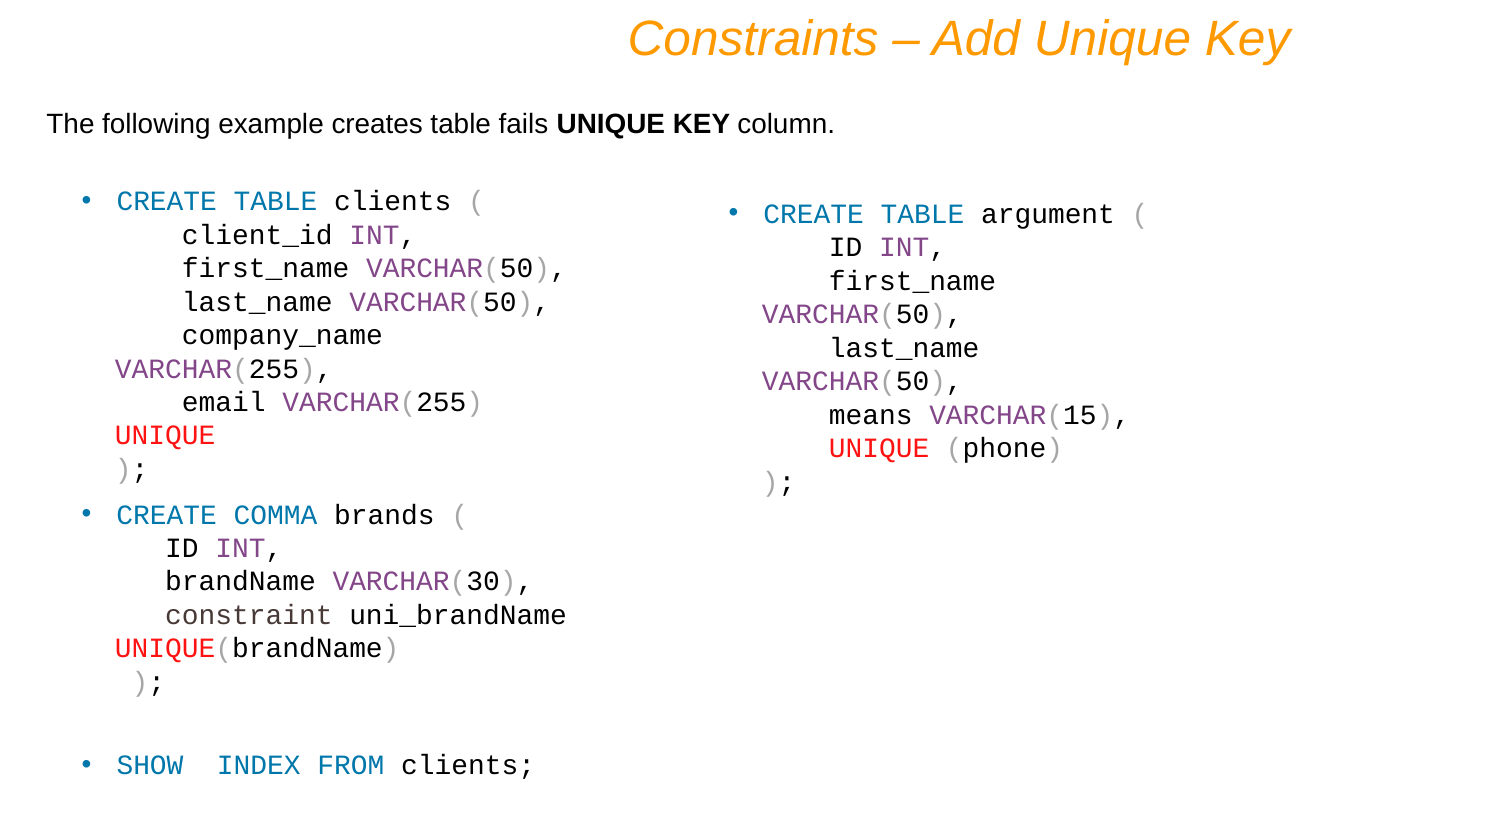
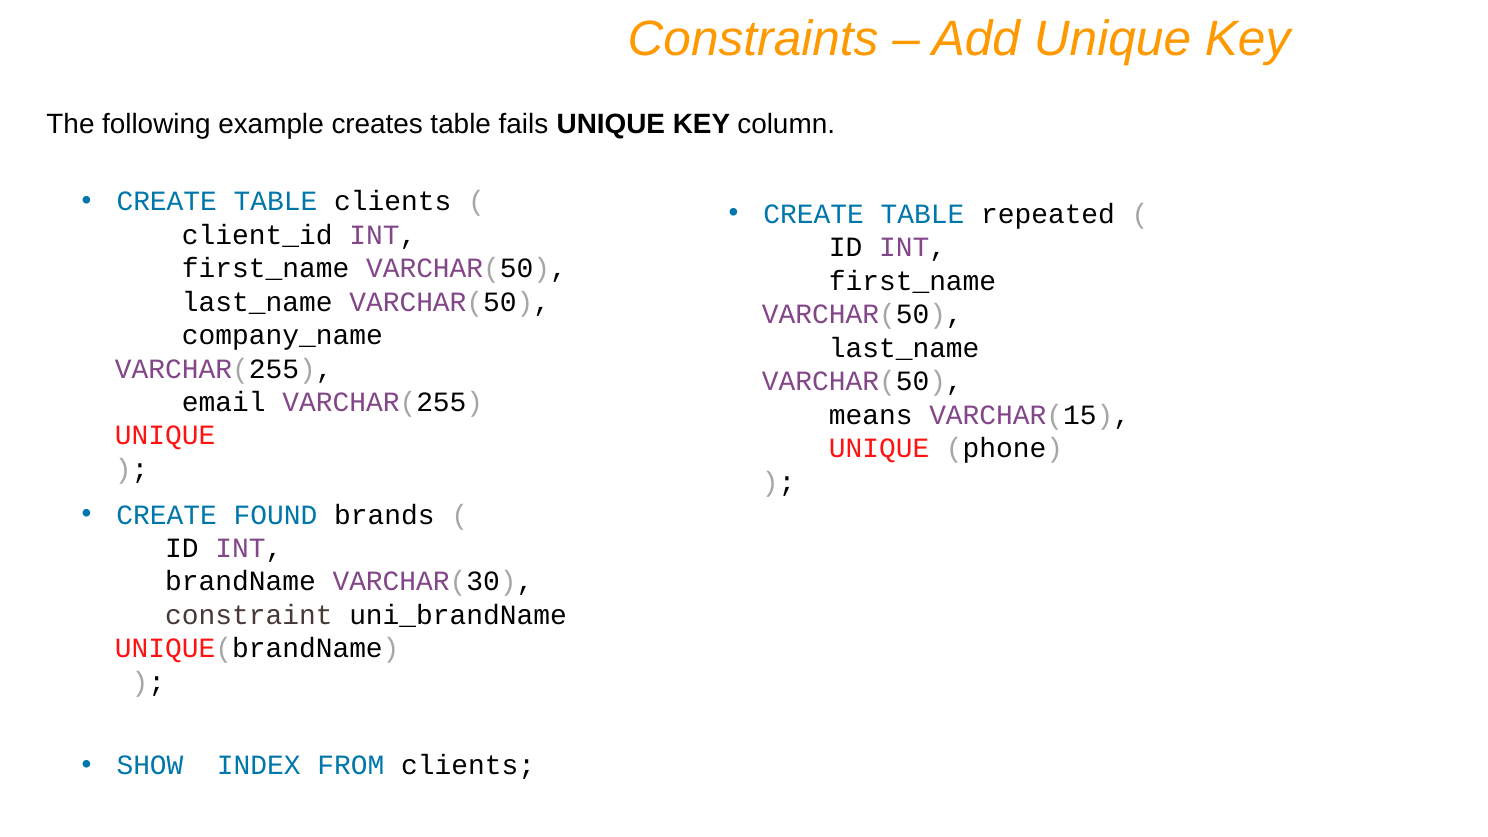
argument: argument -> repeated
COMMA: COMMA -> FOUND
